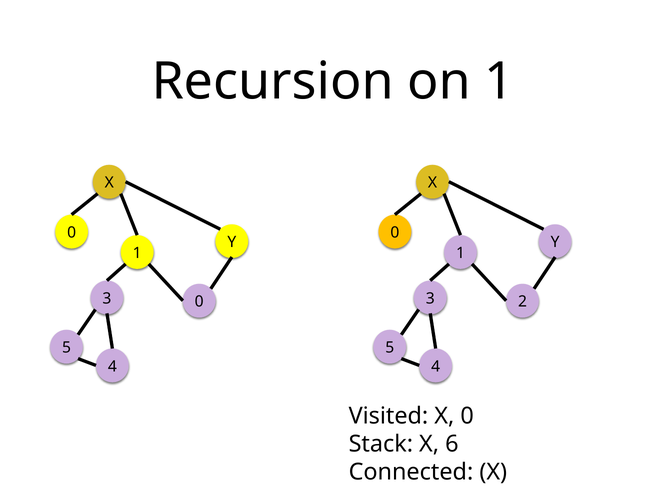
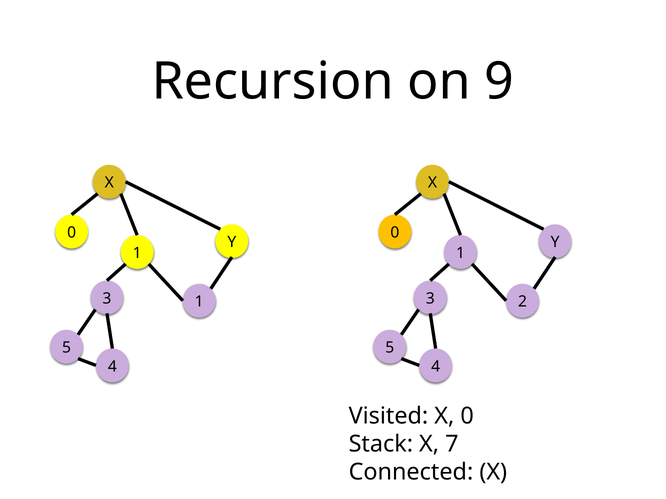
on 1: 1 -> 9
3 0: 0 -> 1
6: 6 -> 7
